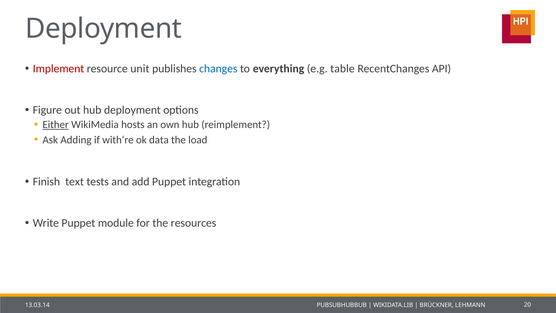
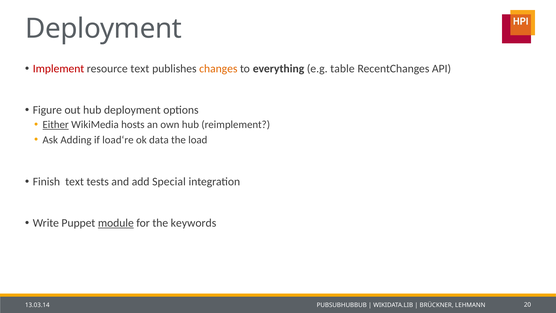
resource unit: unit -> text
changes colour: blue -> orange
with‘re: with‘re -> load‘re
add Puppet: Puppet -> Special
module underline: none -> present
resources: resources -> keywords
